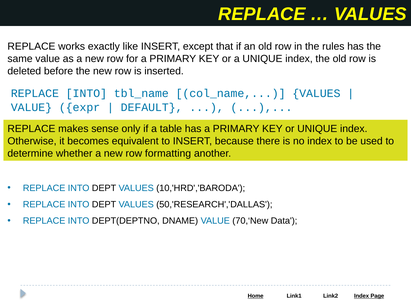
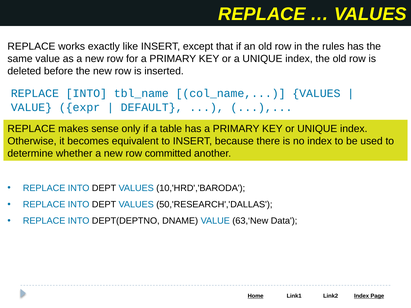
formatting: formatting -> committed
70,‘New: 70,‘New -> 63,‘New
